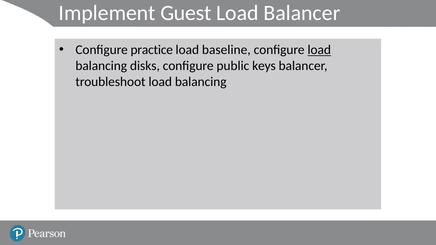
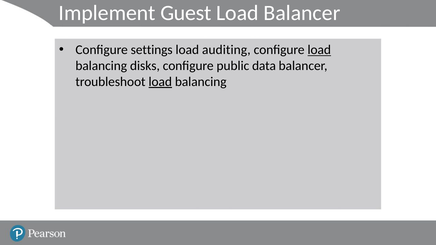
practice: practice -> settings
baseline: baseline -> auditing
keys: keys -> data
load at (160, 82) underline: none -> present
